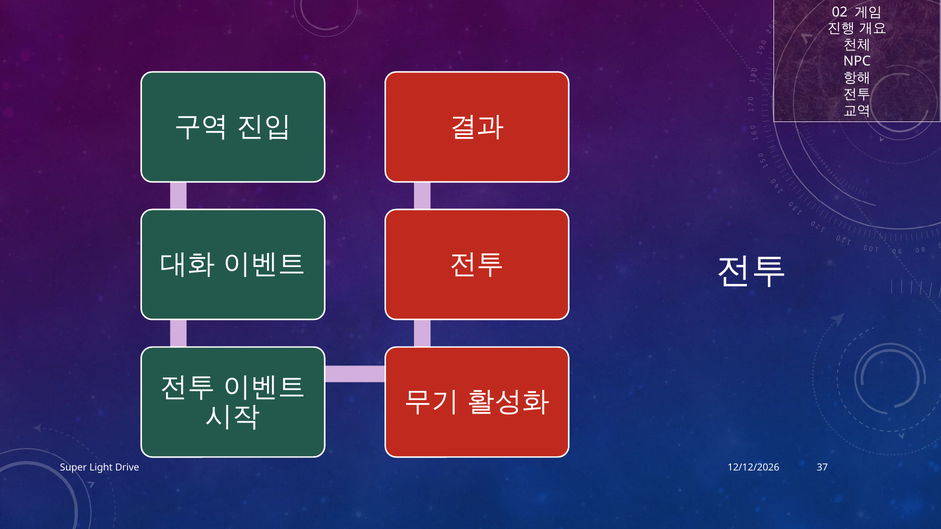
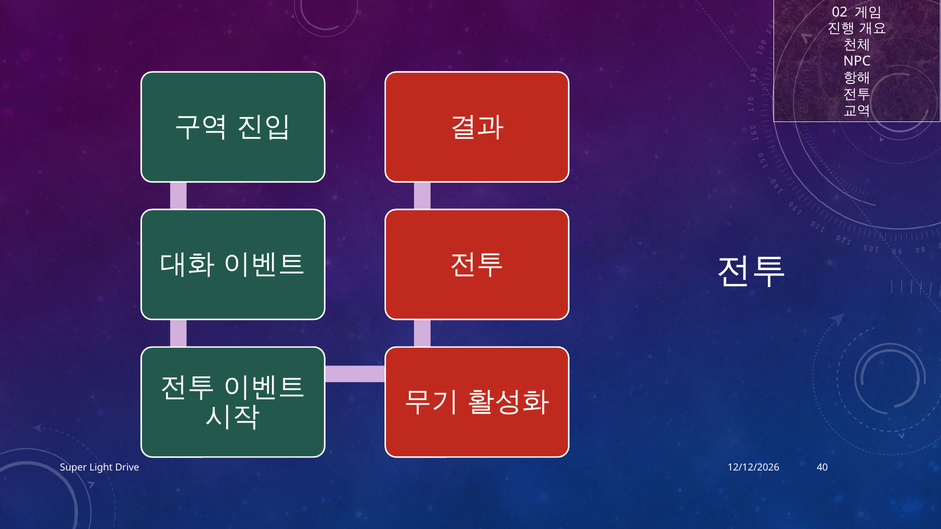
37: 37 -> 40
